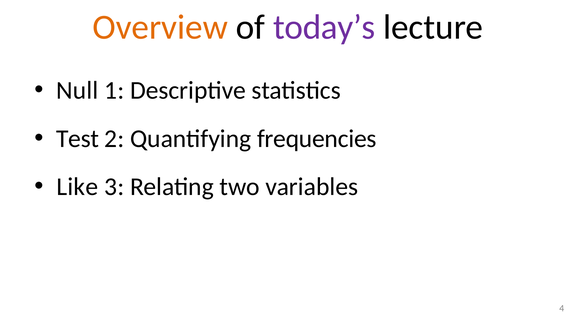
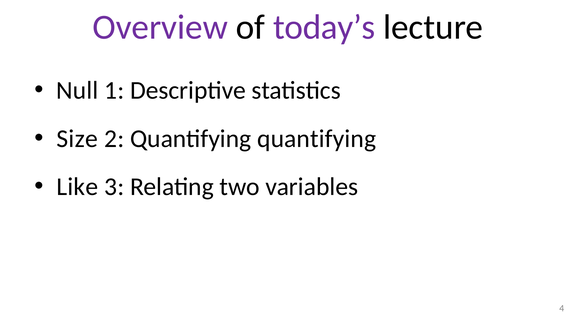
Overview colour: orange -> purple
Test: Test -> Size
Quantifying frequencies: frequencies -> quantifying
